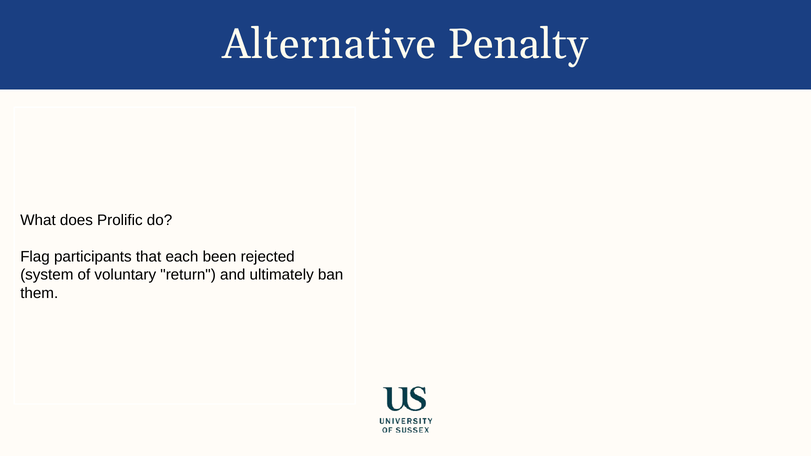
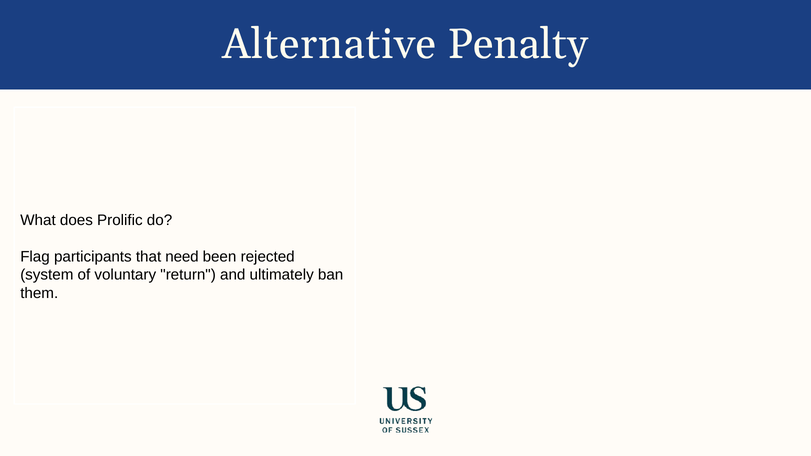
each: each -> need
